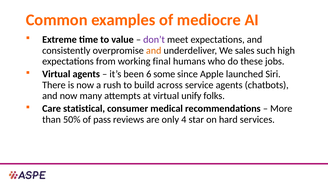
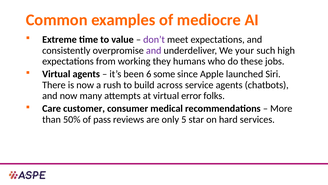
and at (154, 50) colour: orange -> purple
sales: sales -> your
final: final -> they
unify: unify -> error
statistical: statistical -> customer
4: 4 -> 5
